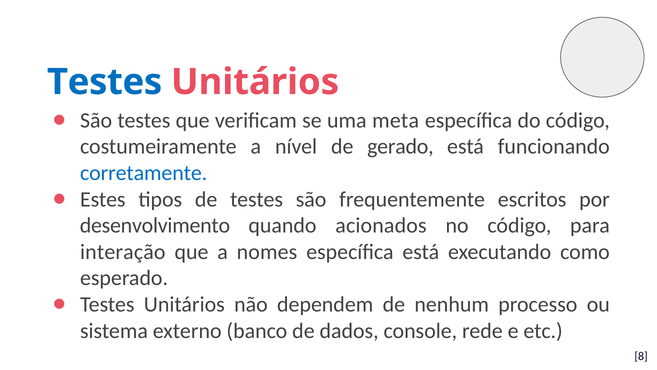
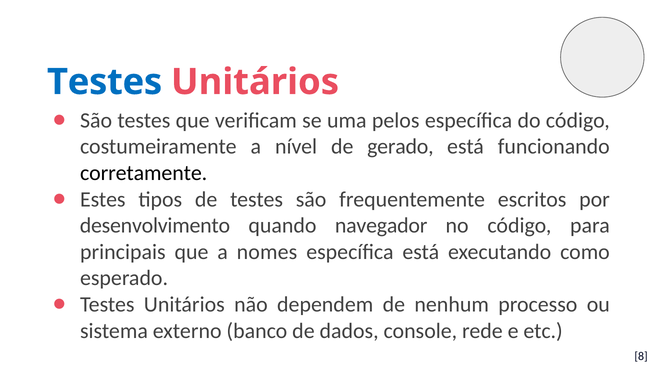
meta: meta -> pelos
corretamente colour: blue -> black
acionados: acionados -> navegador
interação: interação -> principais
